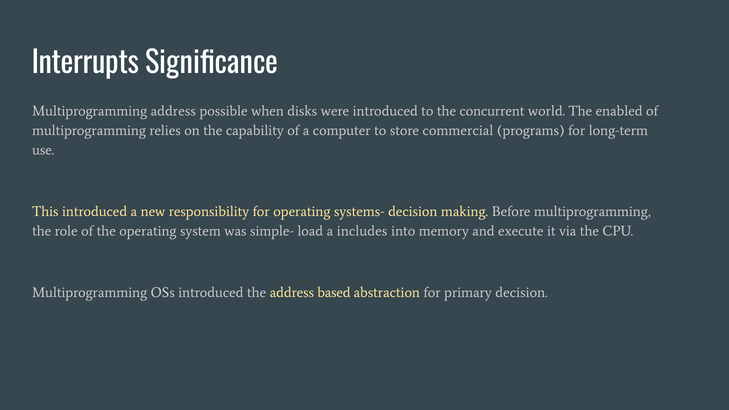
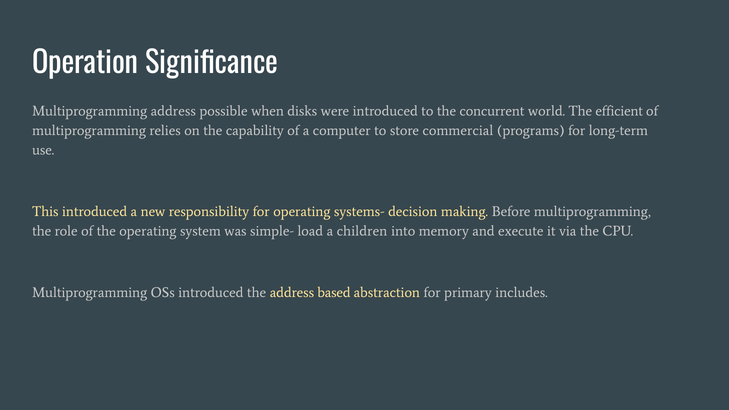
Interrupts: Interrupts -> Operation
enabled: enabled -> efficient
includes: includes -> children
primary decision: decision -> includes
